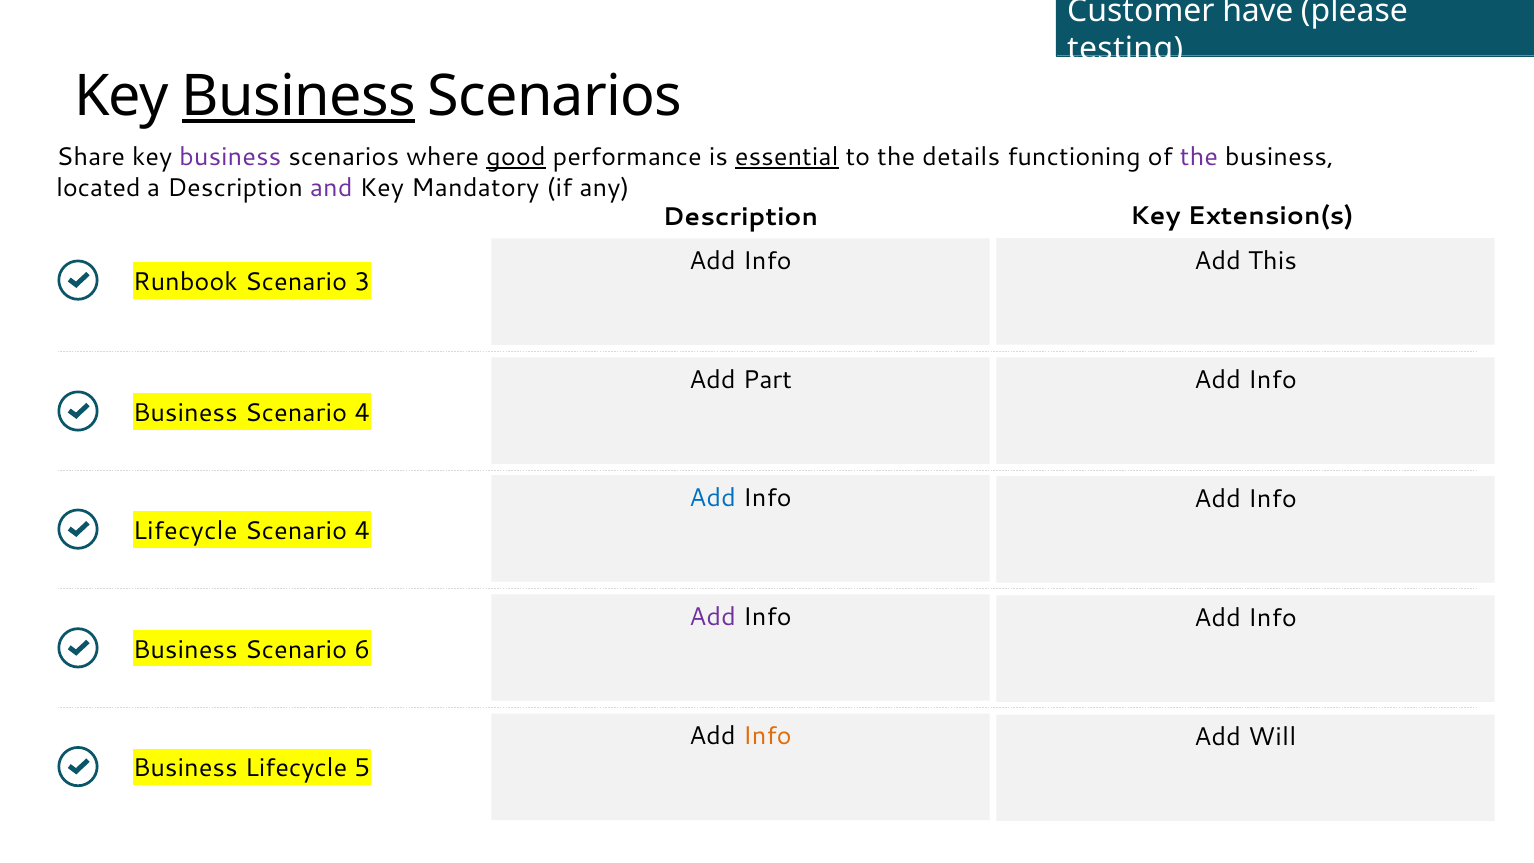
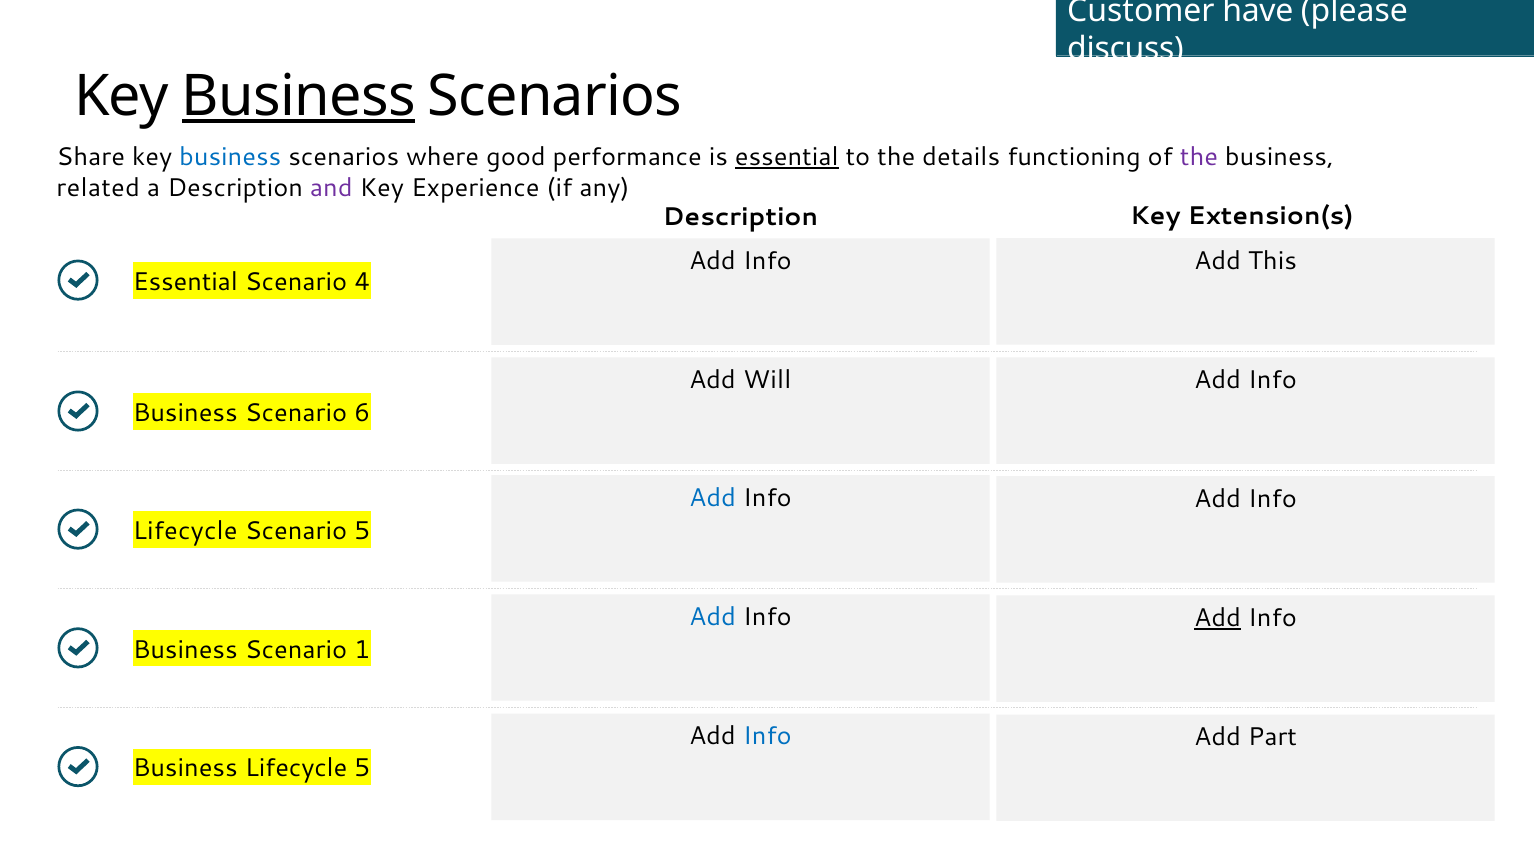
testing: testing -> discuss
business at (230, 157) colour: purple -> blue
good underline: present -> none
located: located -> related
Mandatory: Mandatory -> Experience
Runbook at (185, 282): Runbook -> Essential
3: 3 -> 4
Part: Part -> Will
Business Scenario 4: 4 -> 6
4 at (362, 531): 4 -> 5
Add at (713, 617) colour: purple -> blue
Add at (1218, 618) underline: none -> present
6: 6 -> 1
Info at (767, 736) colour: orange -> blue
Will: Will -> Part
